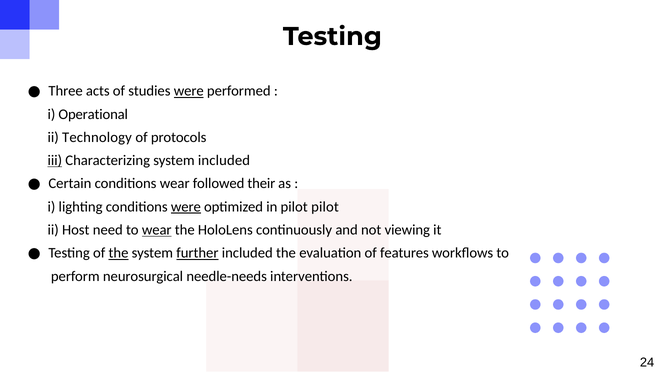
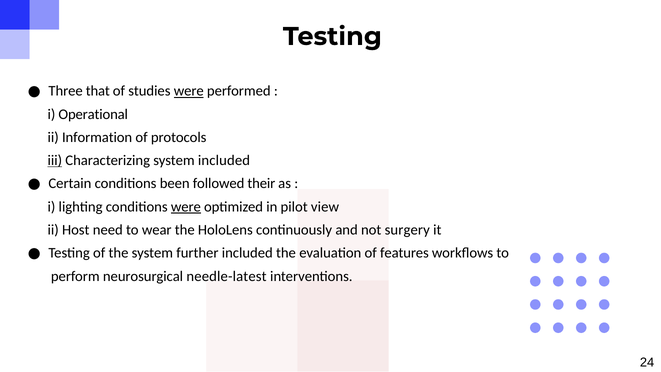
acts: acts -> that
Technology: Technology -> Information
conditions wear: wear -> been
pilot pilot: pilot -> view
wear at (157, 230) underline: present -> none
viewing: viewing -> surgery
the at (119, 253) underline: present -> none
further underline: present -> none
needle-needs: needle-needs -> needle-latest
